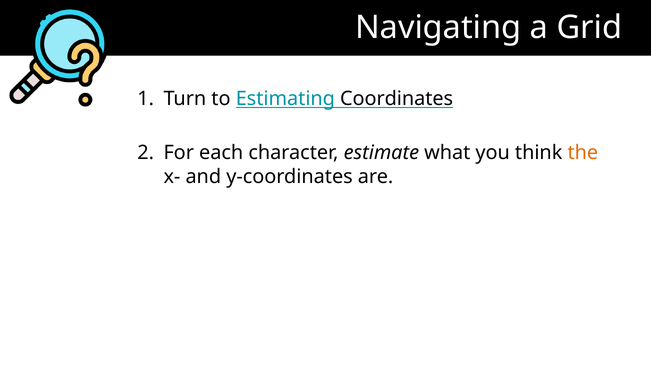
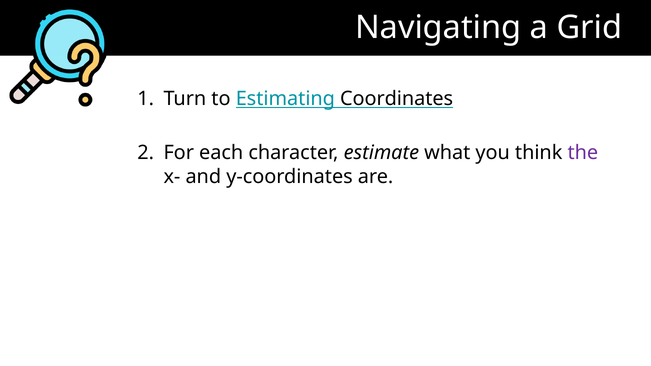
the colour: orange -> purple
